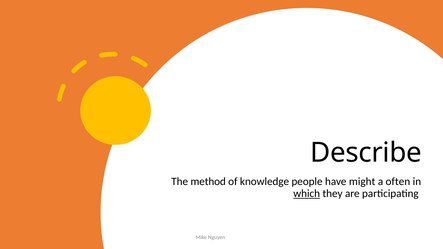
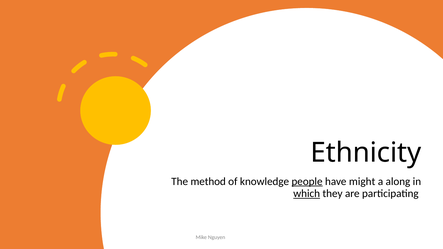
Describe: Describe -> Ethnicity
people underline: none -> present
often: often -> along
